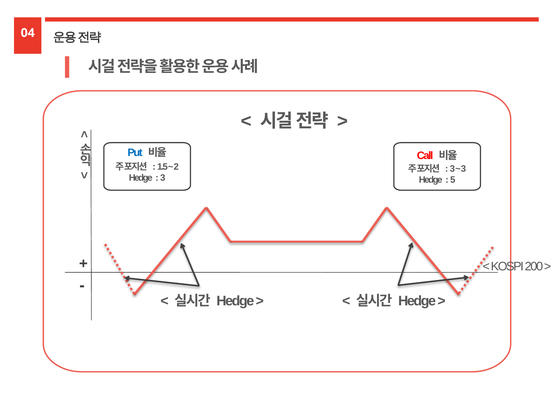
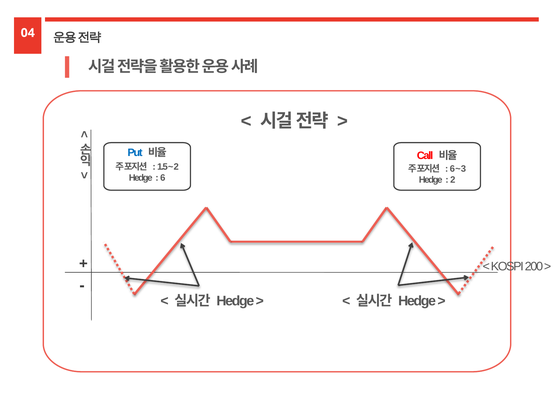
3 at (452, 169): 3 -> 6
3 at (163, 178): 3 -> 6
5 at (453, 180): 5 -> 2
